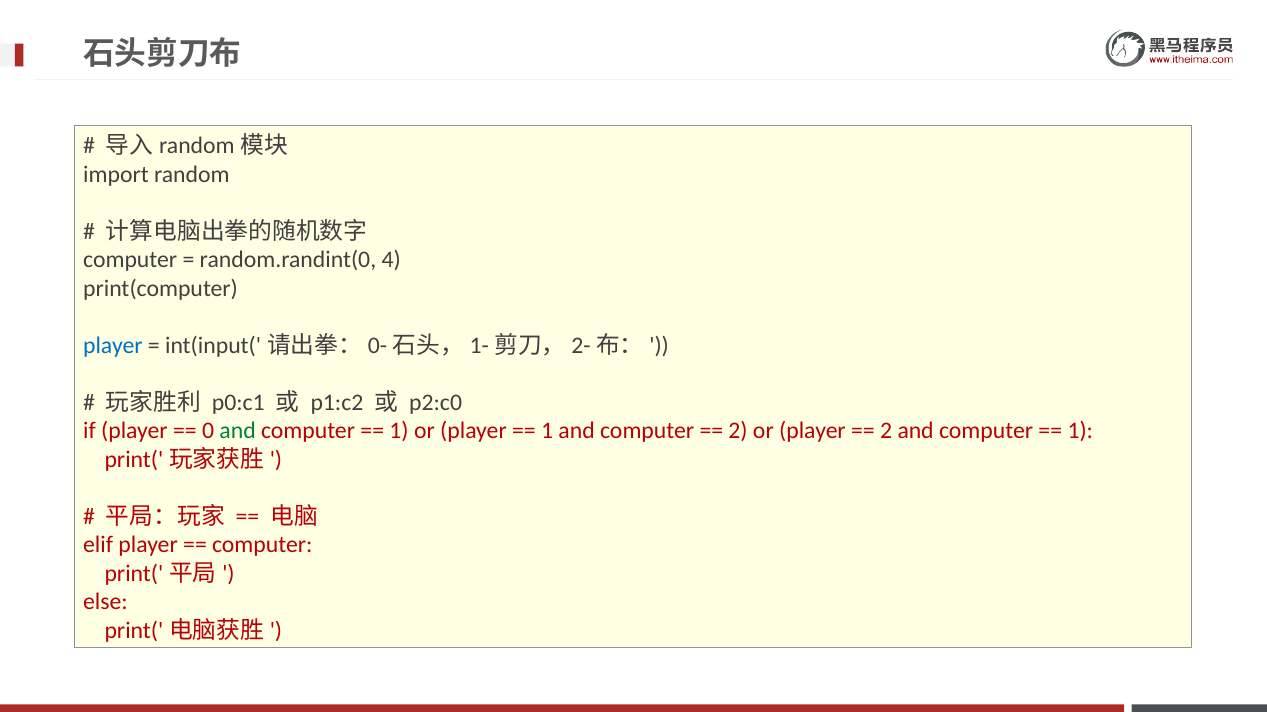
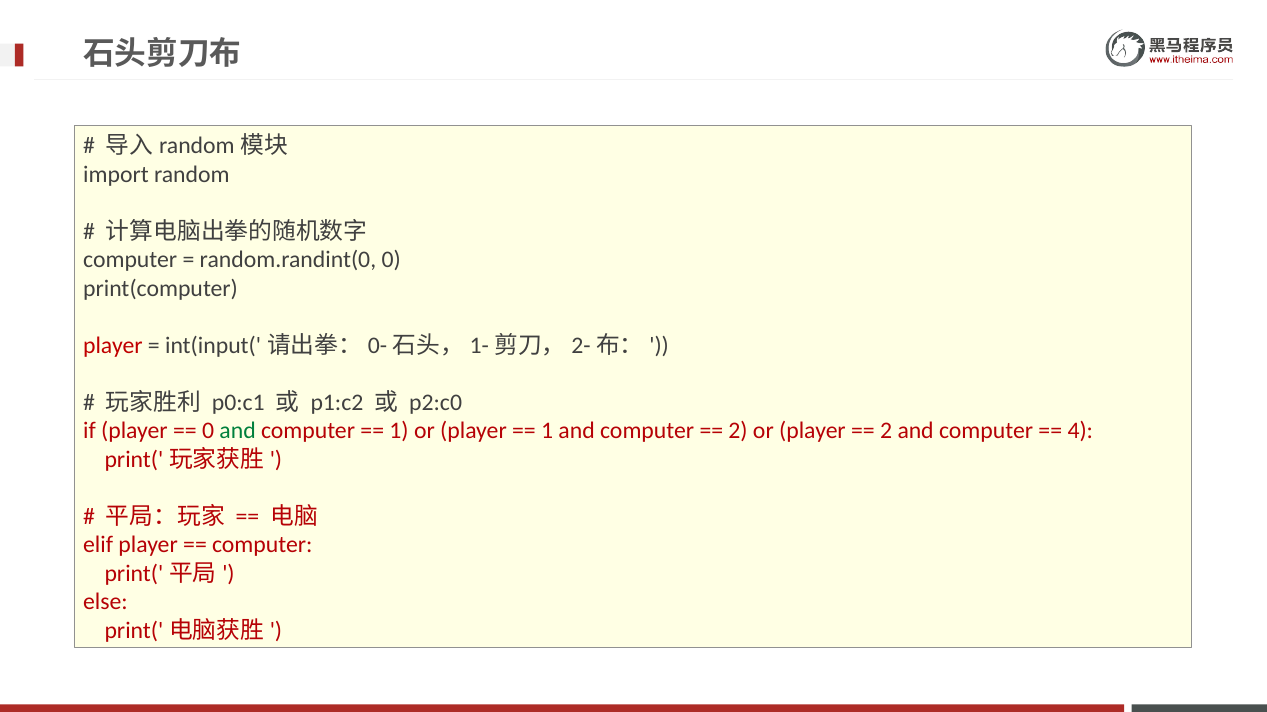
random.randint(0 4: 4 -> 0
player at (113, 346) colour: blue -> red
1 at (1080, 431): 1 -> 4
